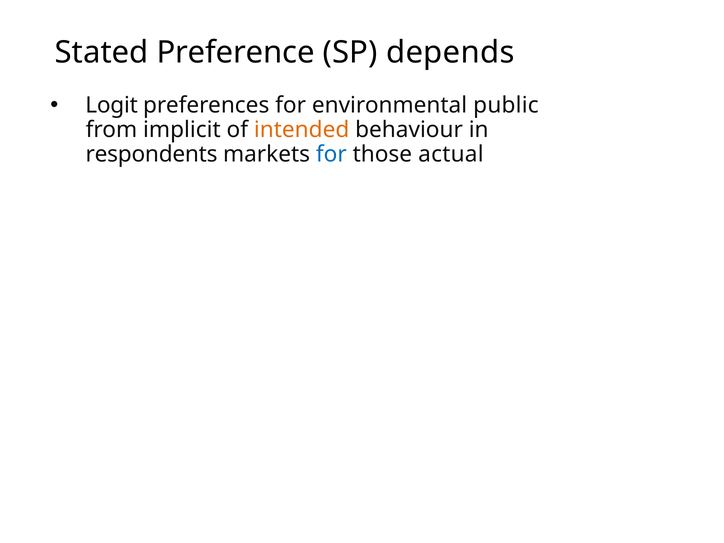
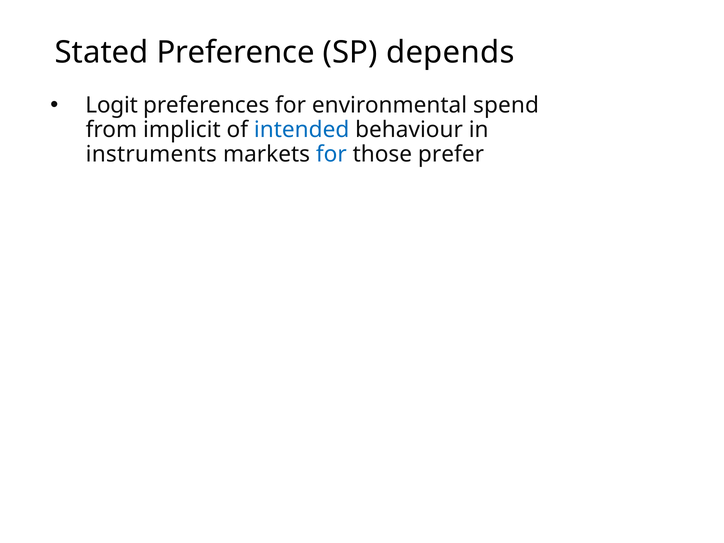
public: public -> spend
intended colour: orange -> blue
respondents: respondents -> instruments
actual: actual -> prefer
